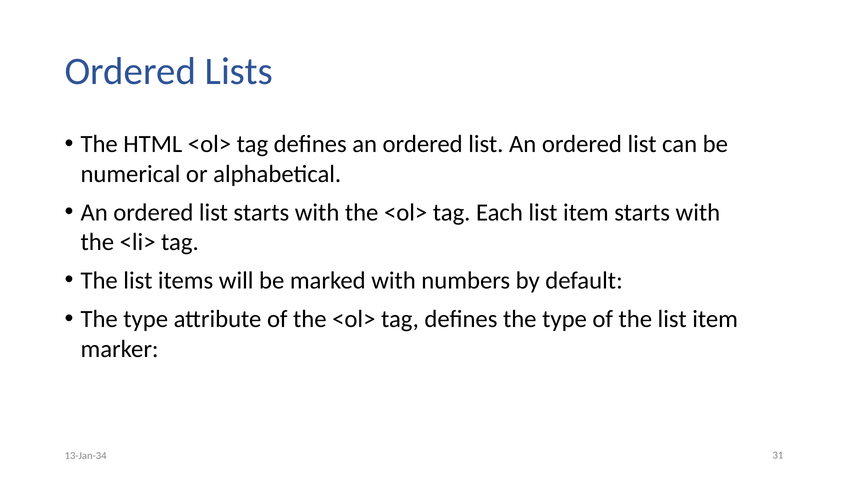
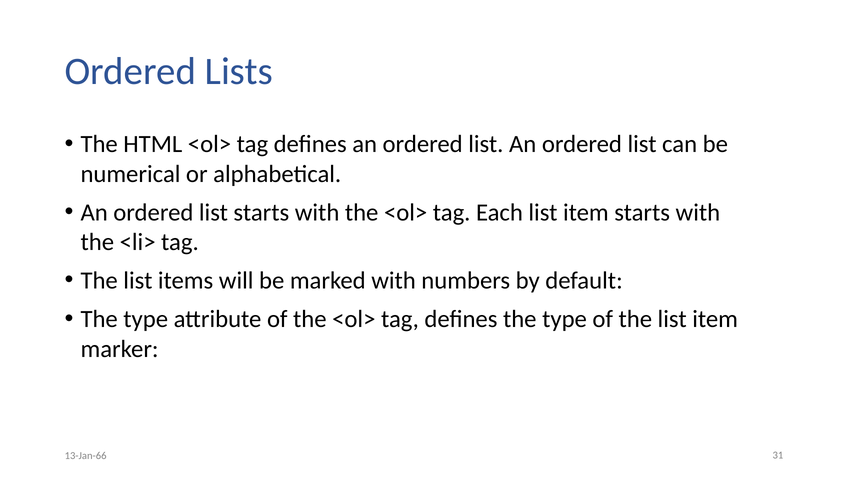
13-Jan-34: 13-Jan-34 -> 13-Jan-66
